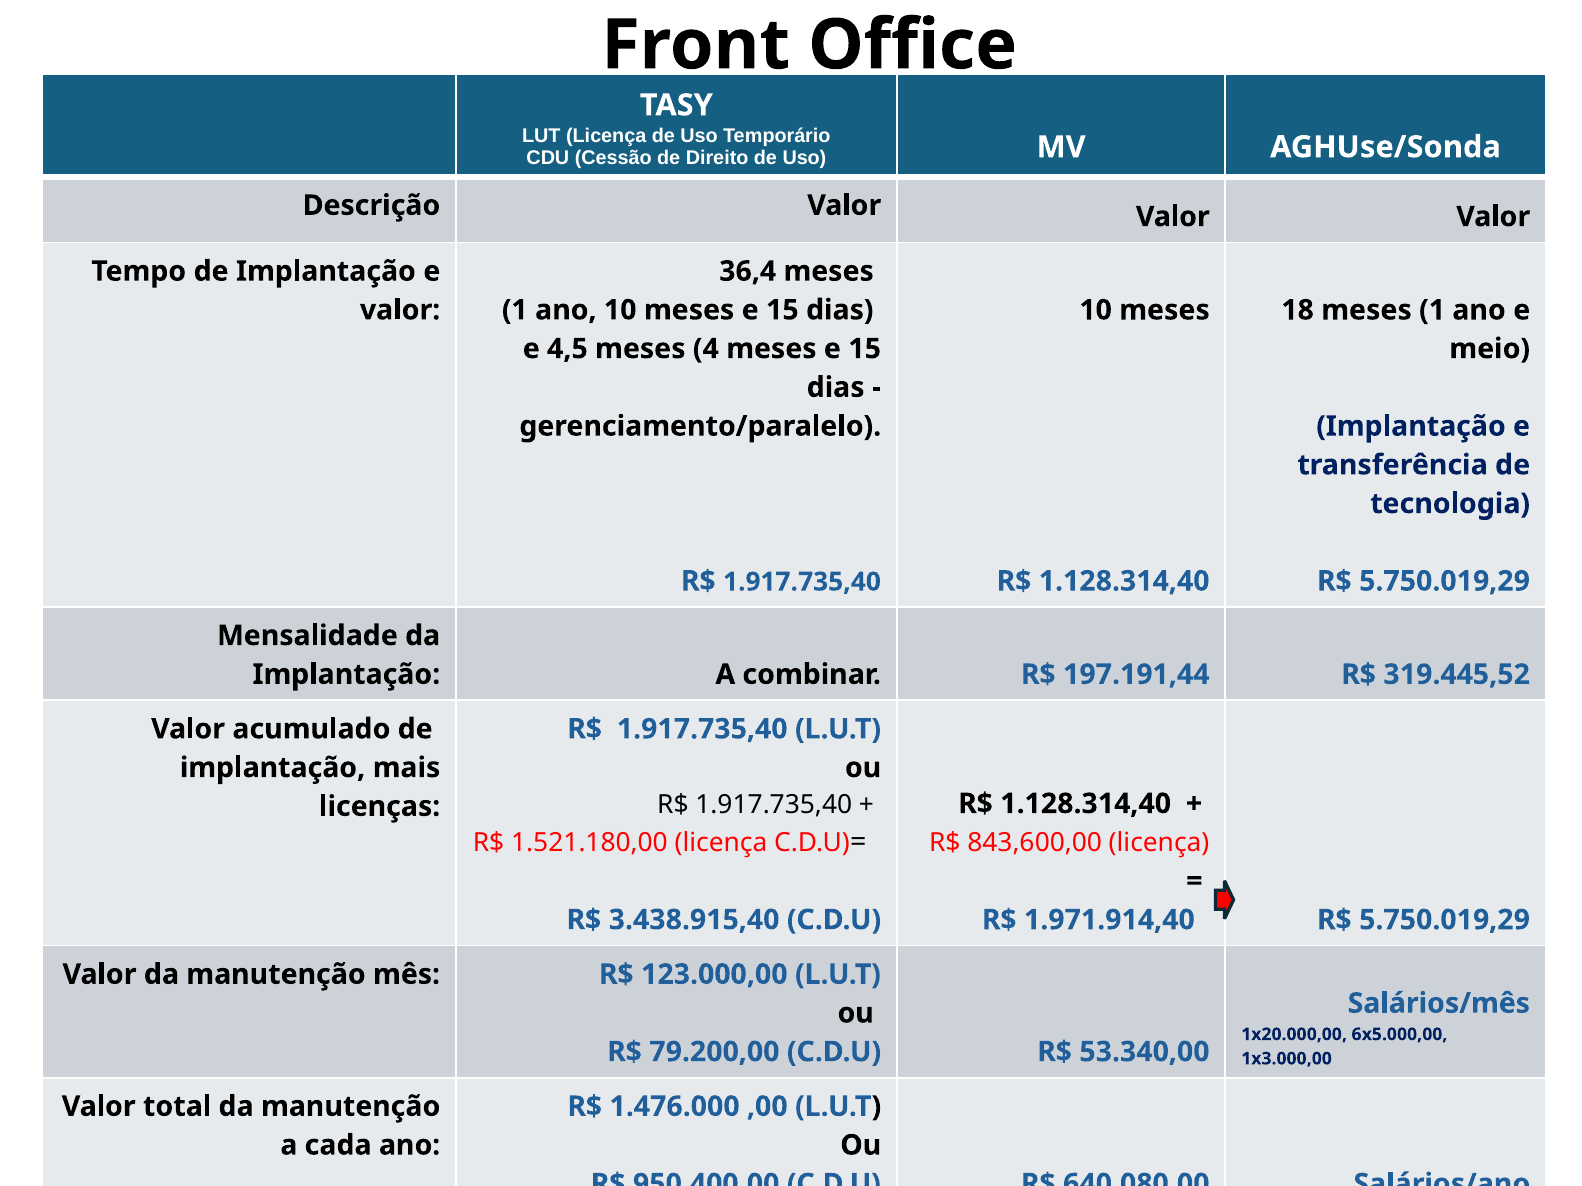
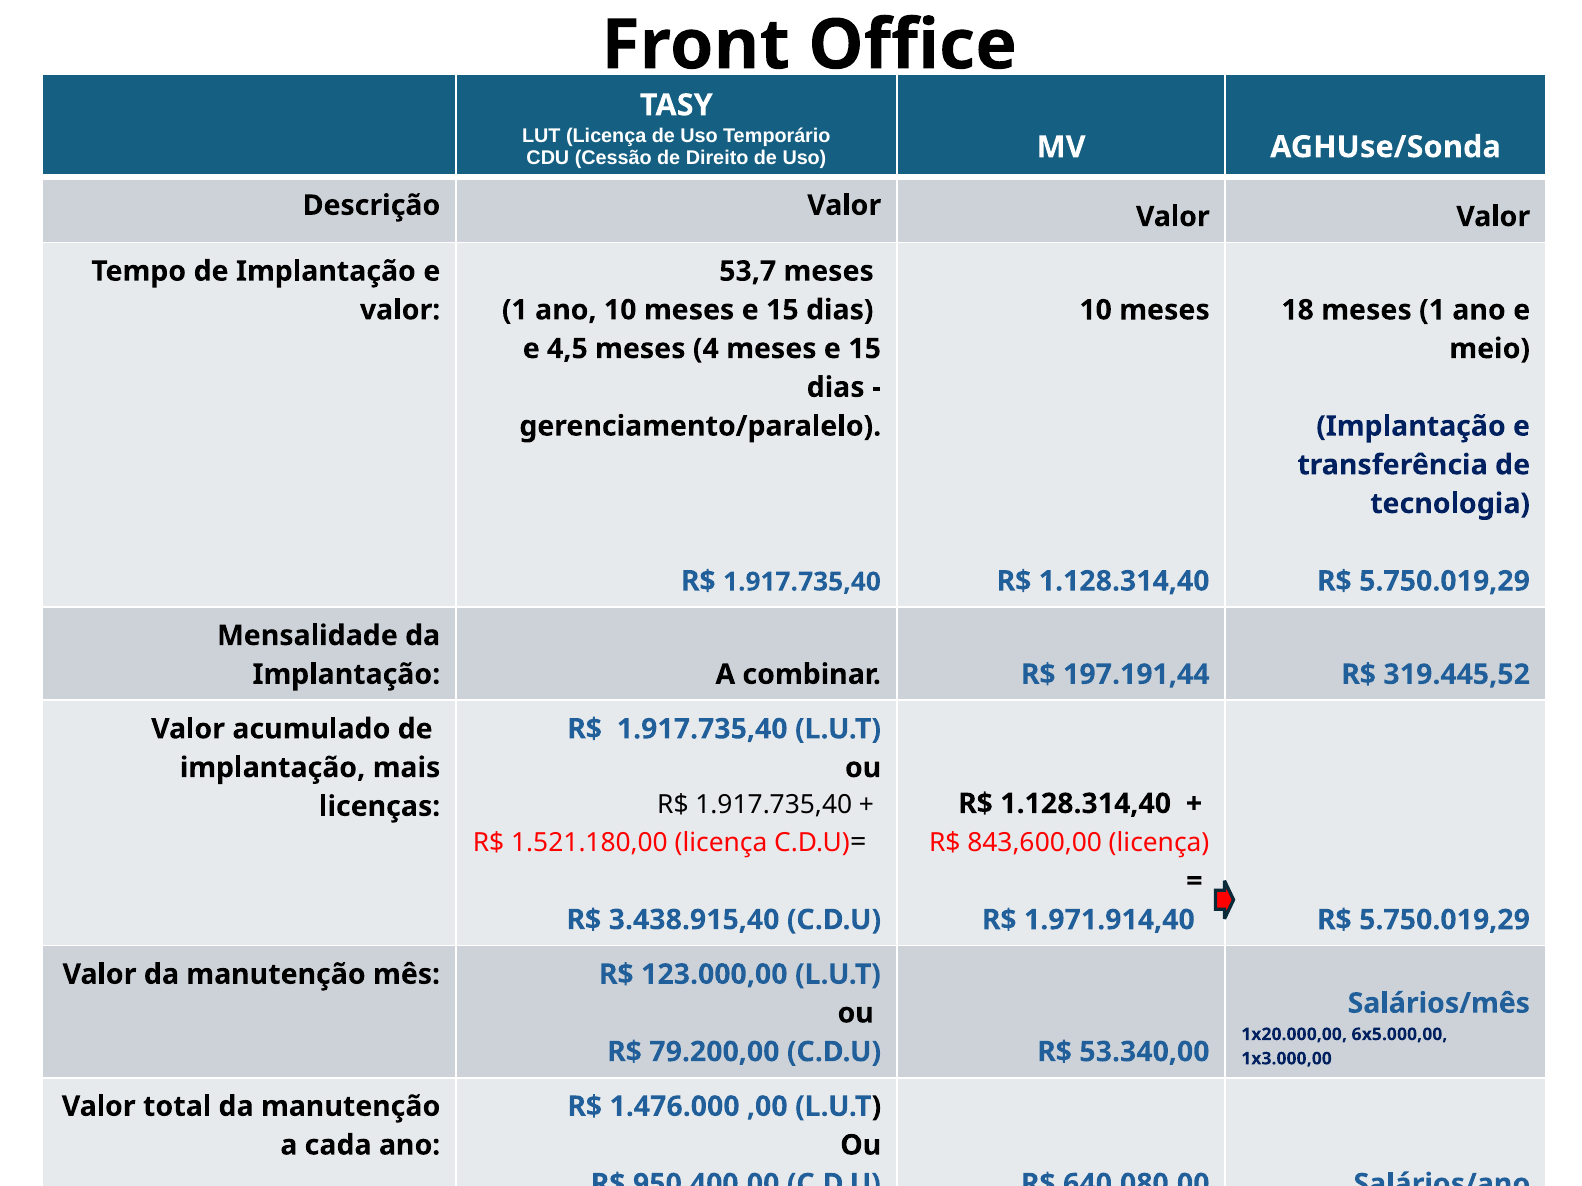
36,4: 36,4 -> 53,7
